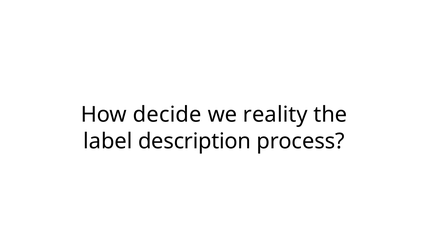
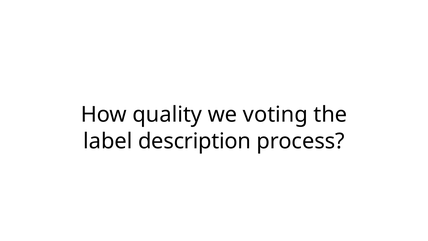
decide: decide -> quality
reality: reality -> voting
